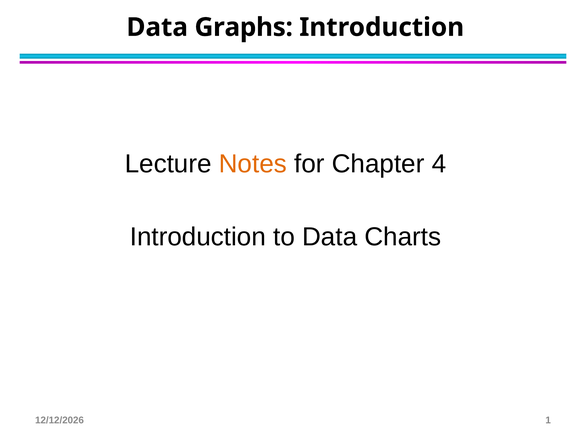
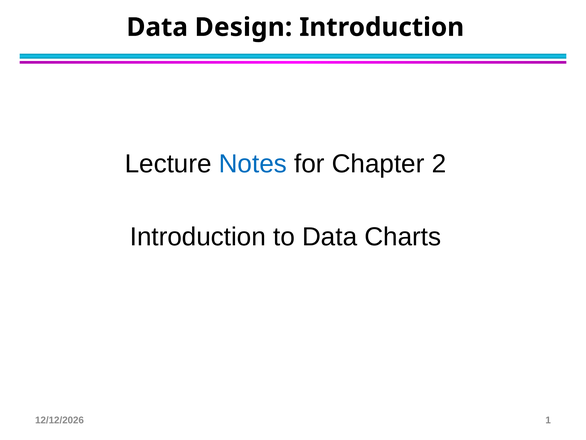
Graphs: Graphs -> Design
Notes colour: orange -> blue
4: 4 -> 2
